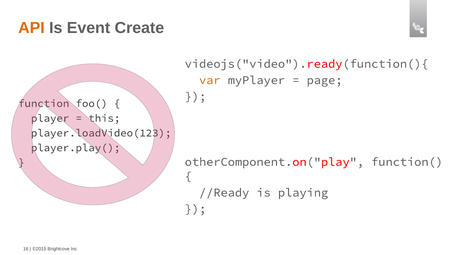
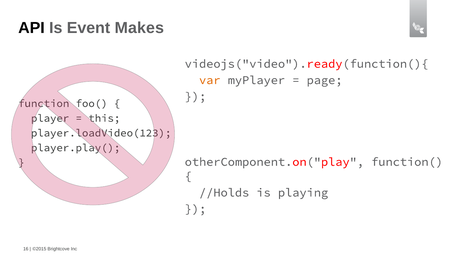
API colour: orange -> black
Create: Create -> Makes
//Ready: //Ready -> //Holds
